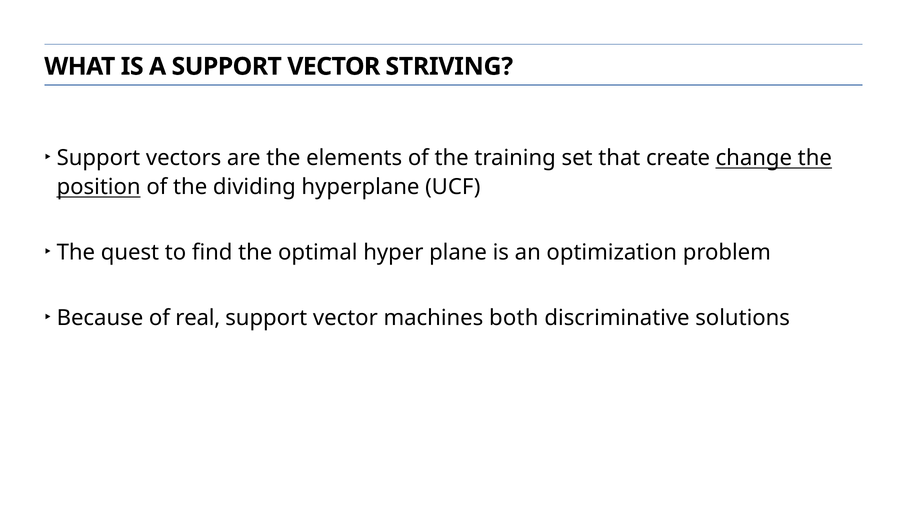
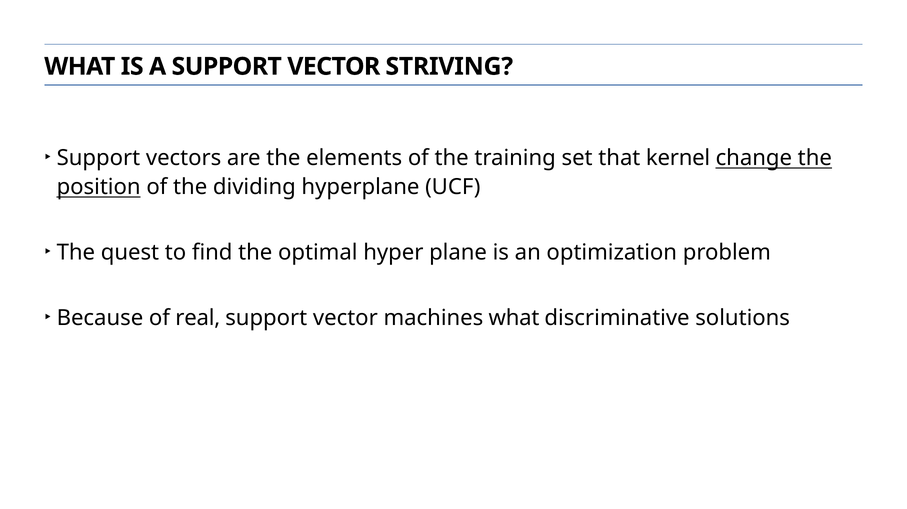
create: create -> kernel
machines both: both -> what
